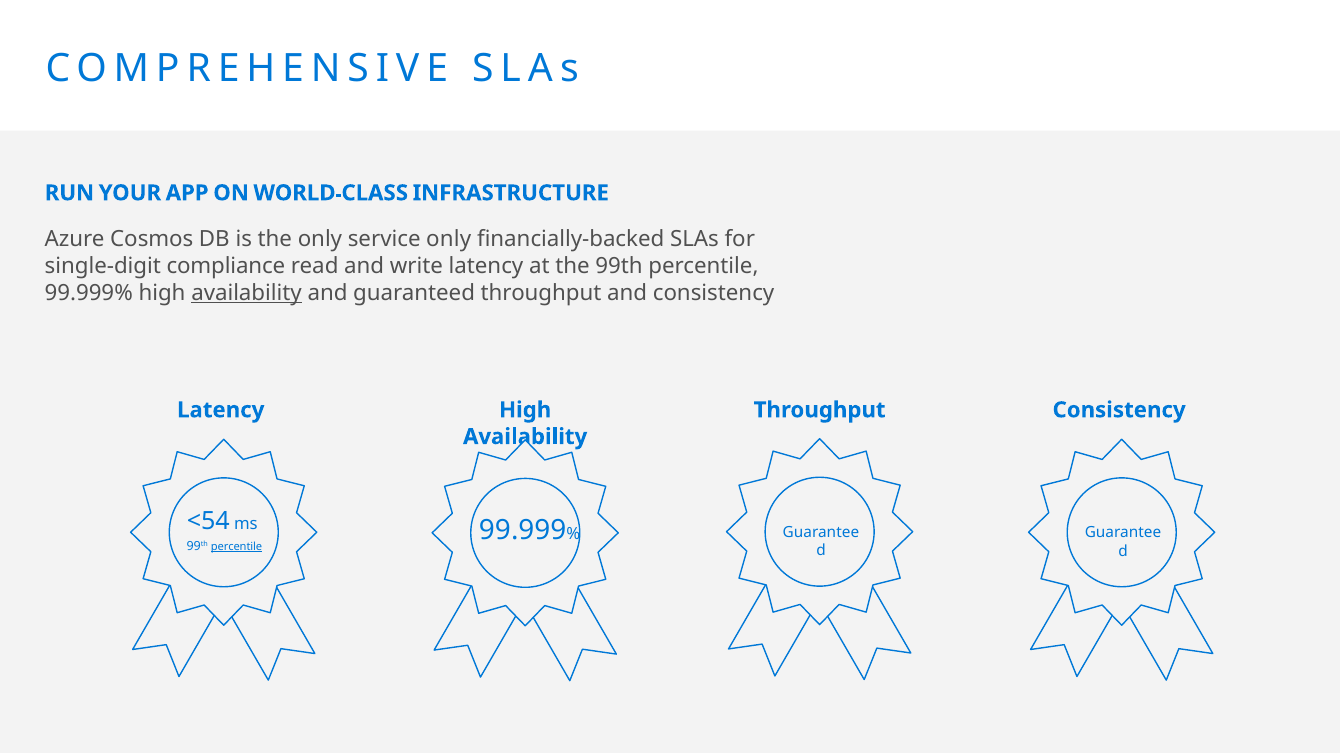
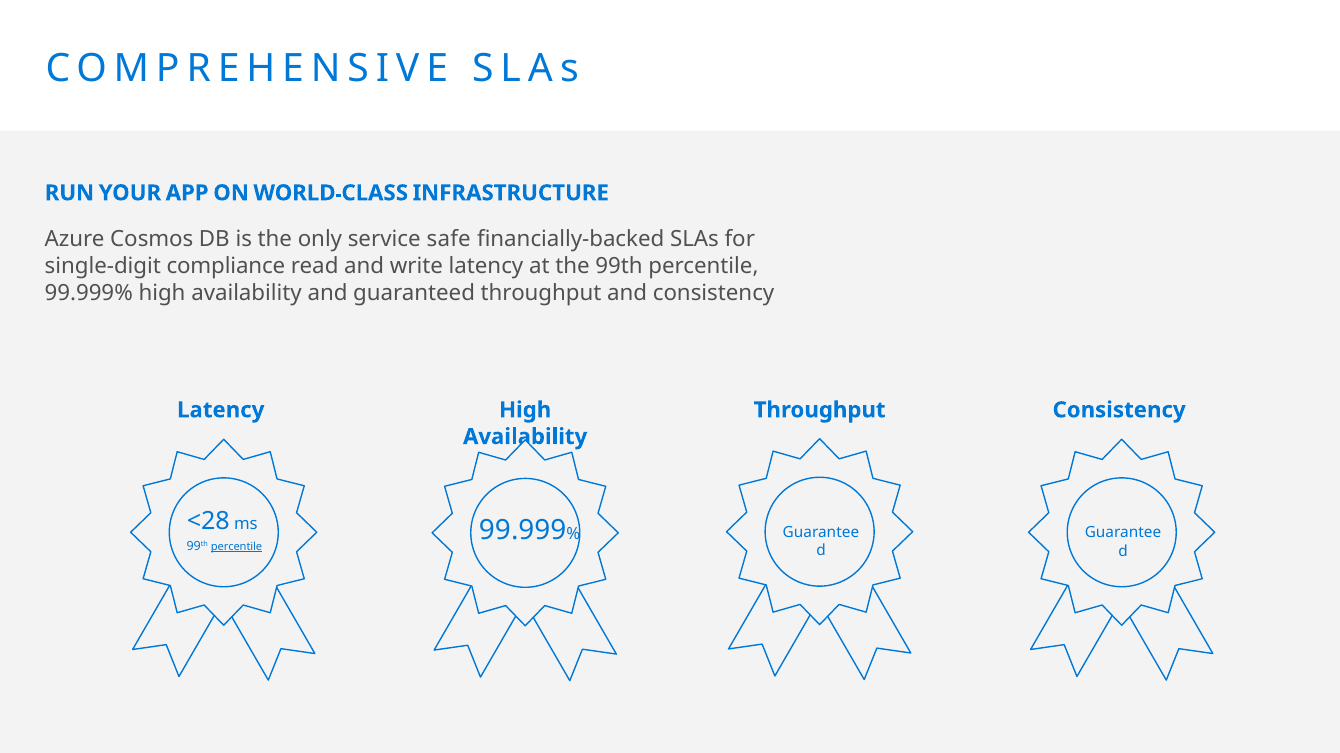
service only: only -> safe
availability at (247, 293) underline: present -> none
<54: <54 -> <28
